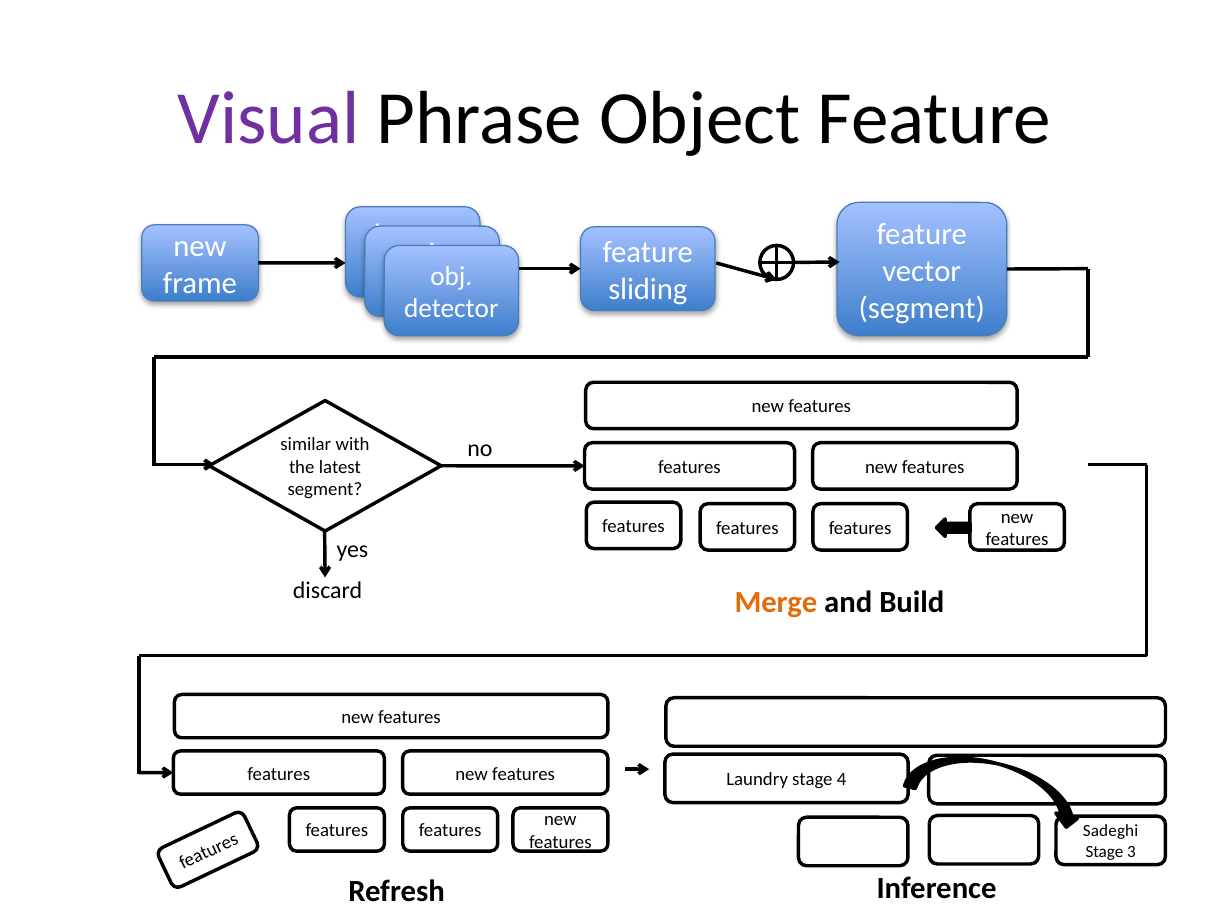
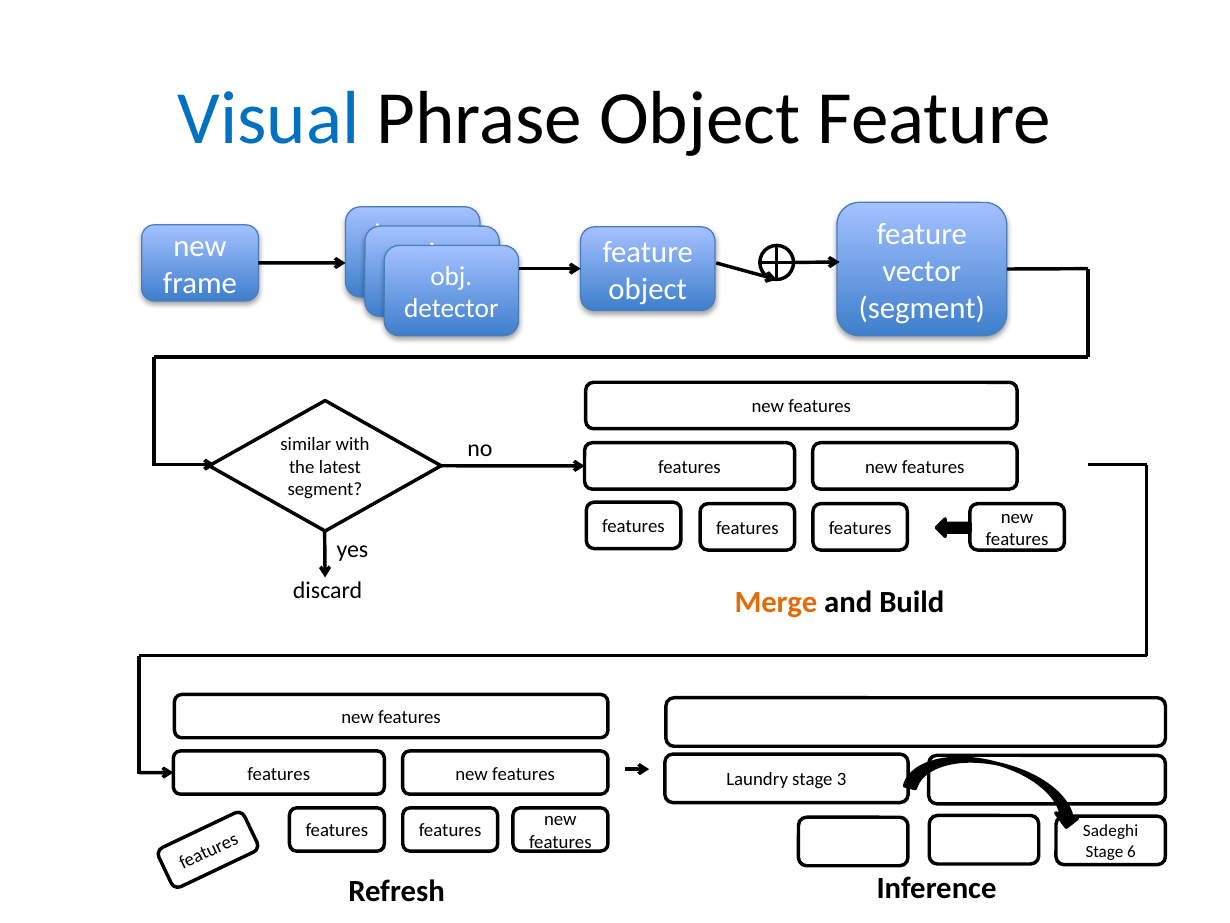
Visual colour: purple -> blue
sliding at (648, 289): sliding -> object
4: 4 -> 3
3: 3 -> 6
